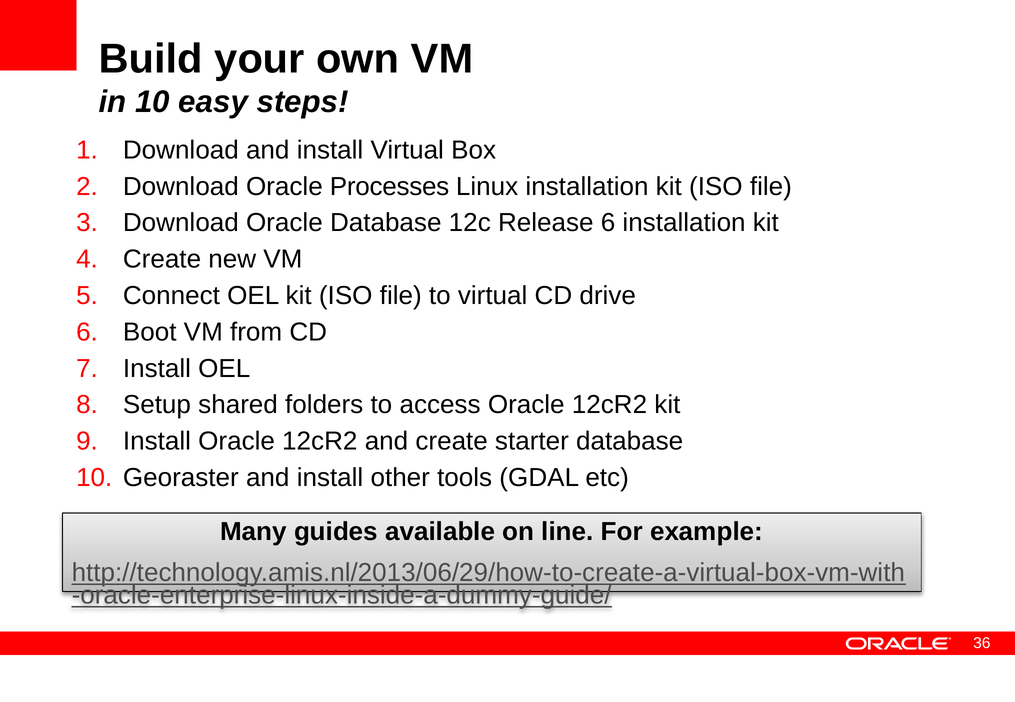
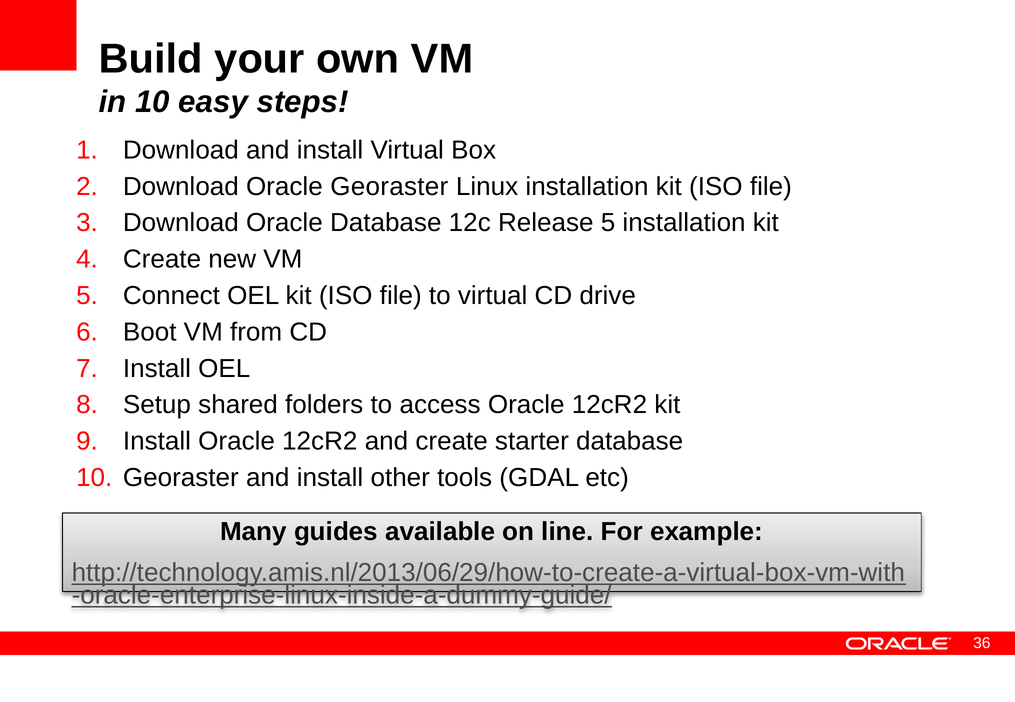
Oracle Processes: Processes -> Georaster
Release 6: 6 -> 5
